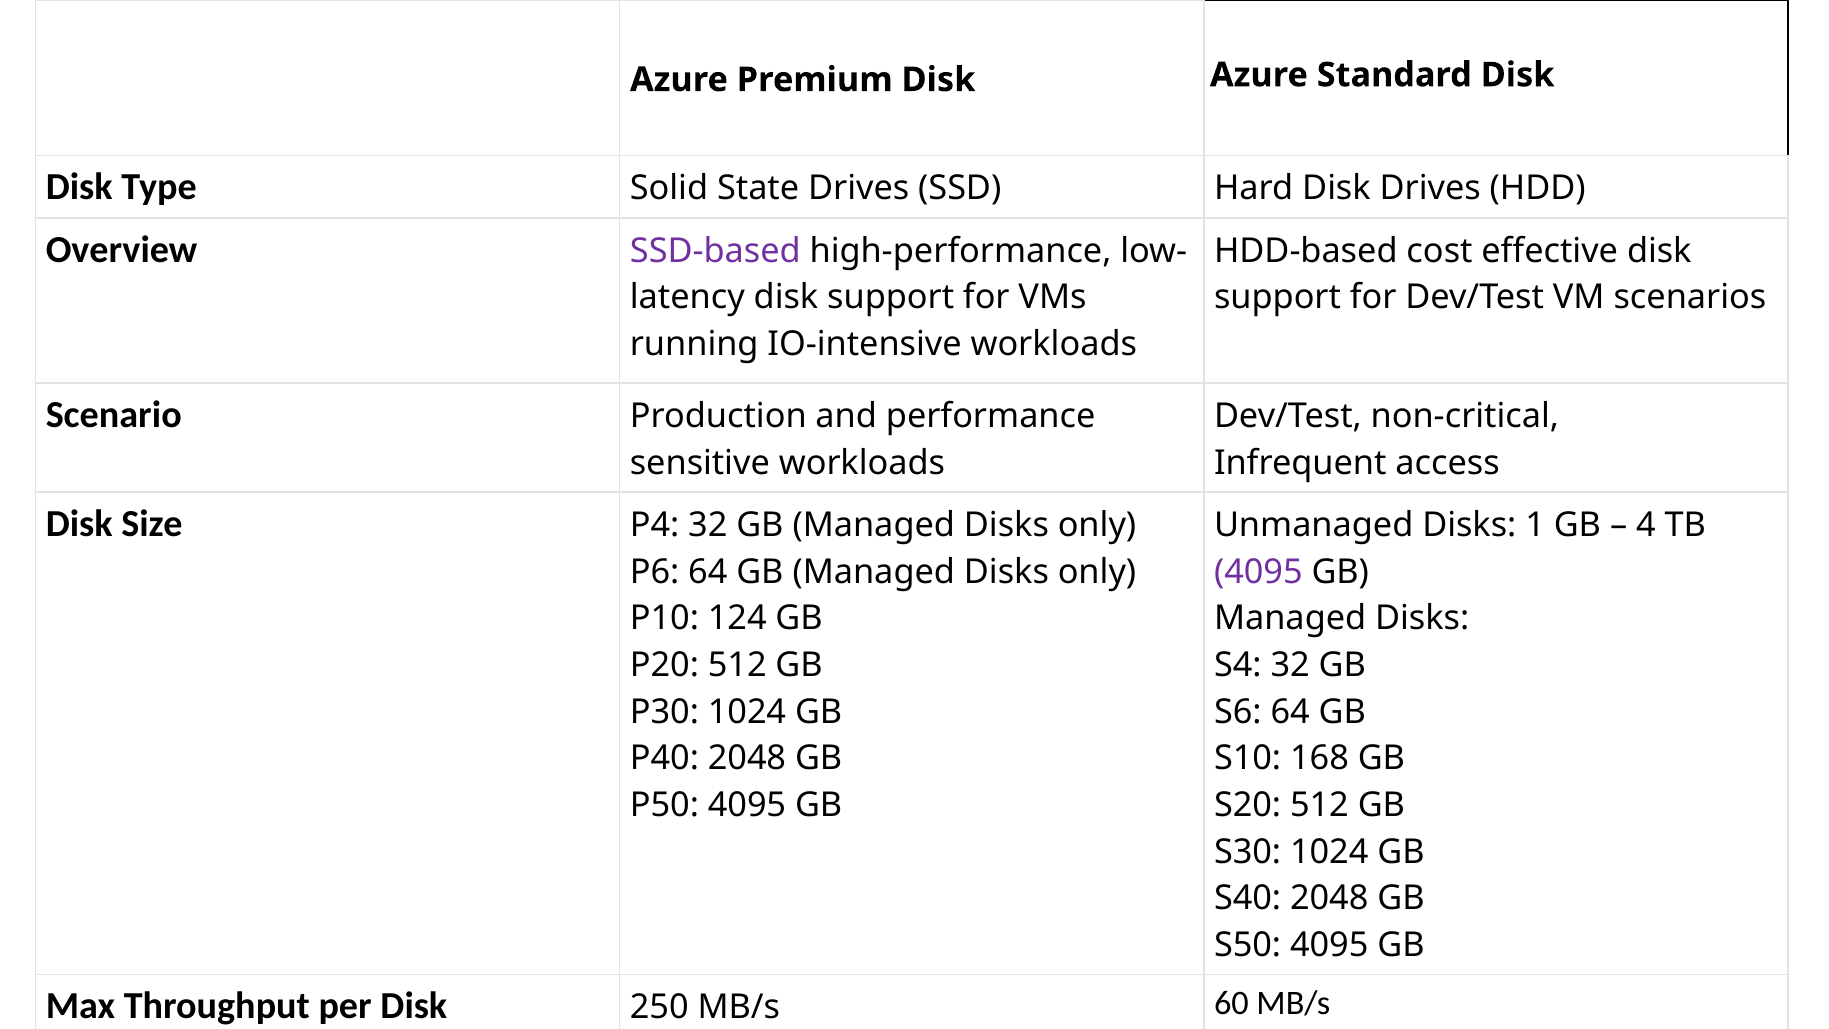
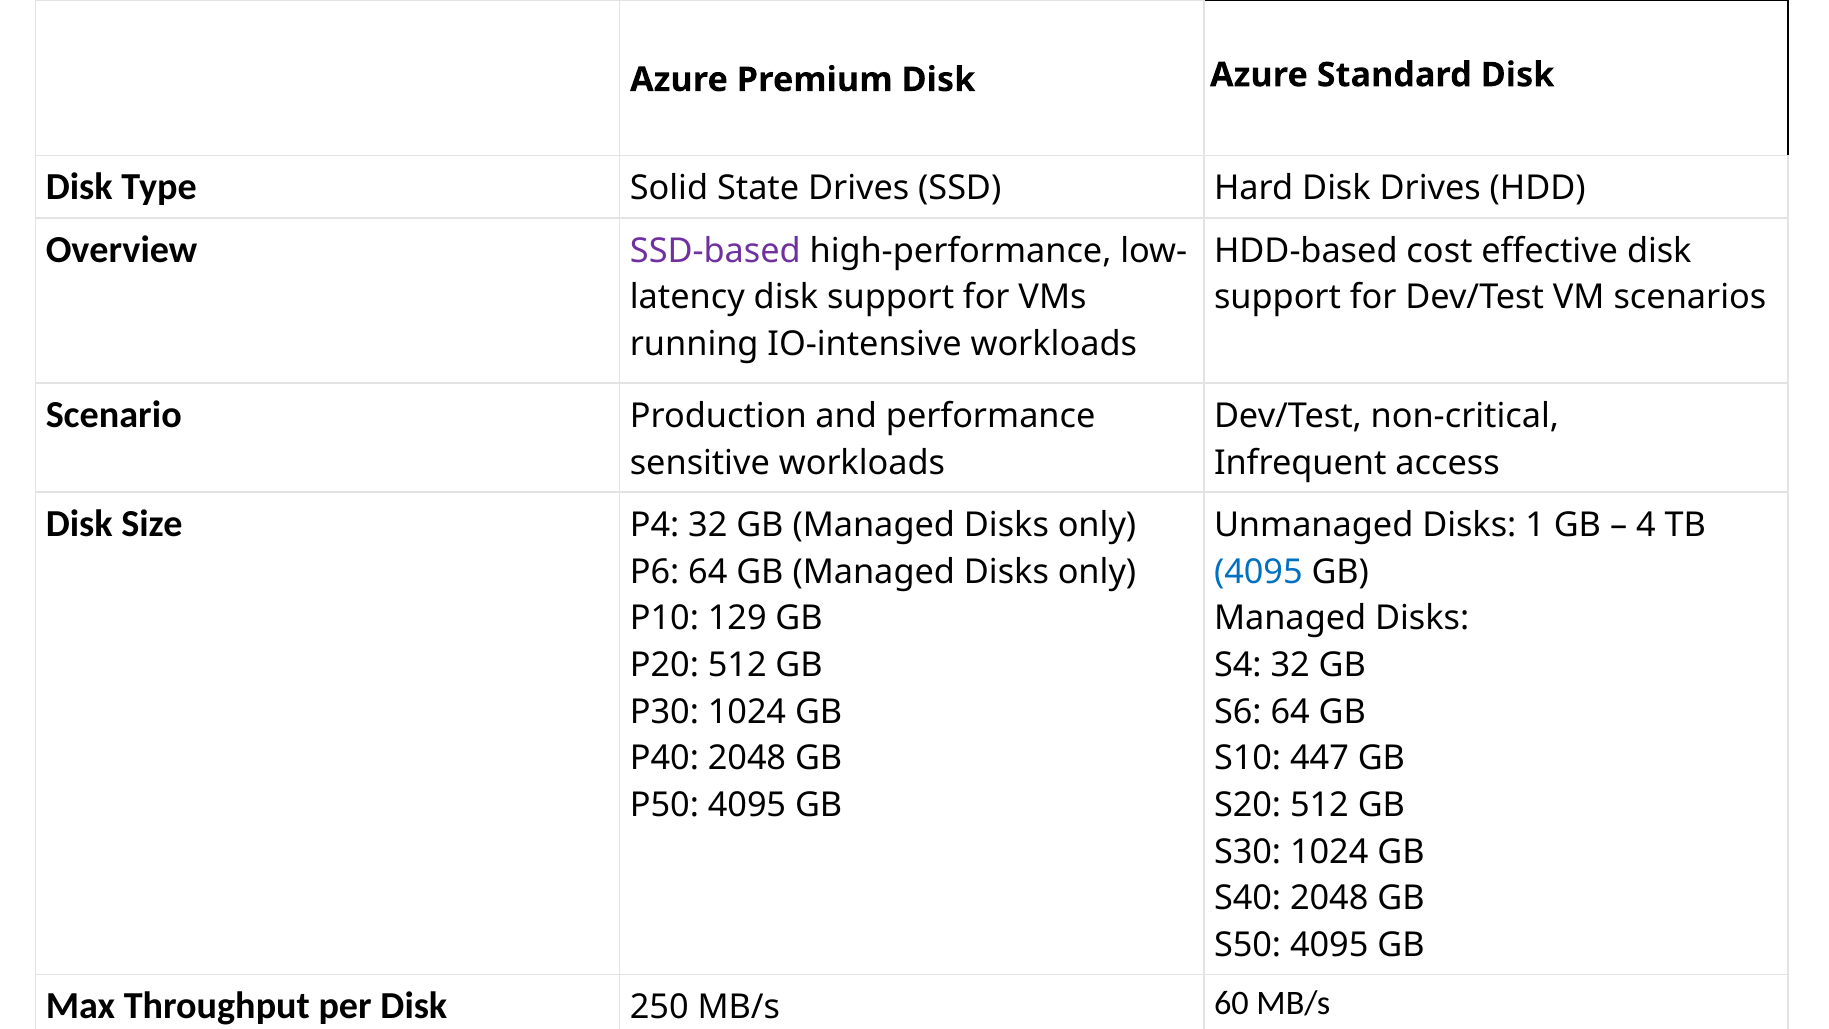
4095 at (1258, 572) colour: purple -> blue
124: 124 -> 129
168: 168 -> 447
